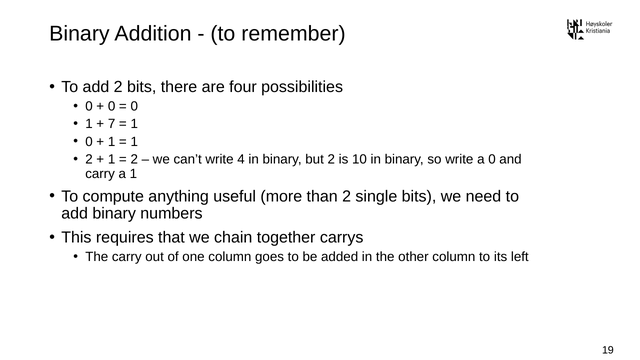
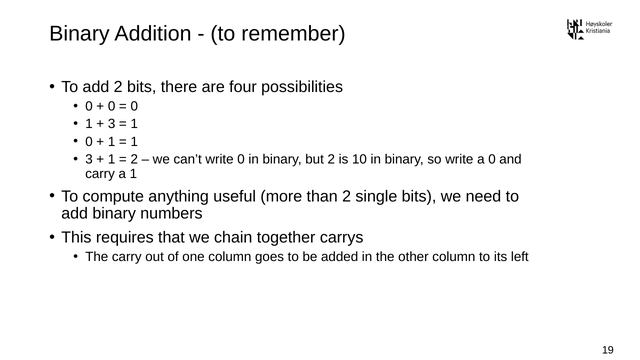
7 at (112, 124): 7 -> 3
2 at (89, 159): 2 -> 3
write 4: 4 -> 0
